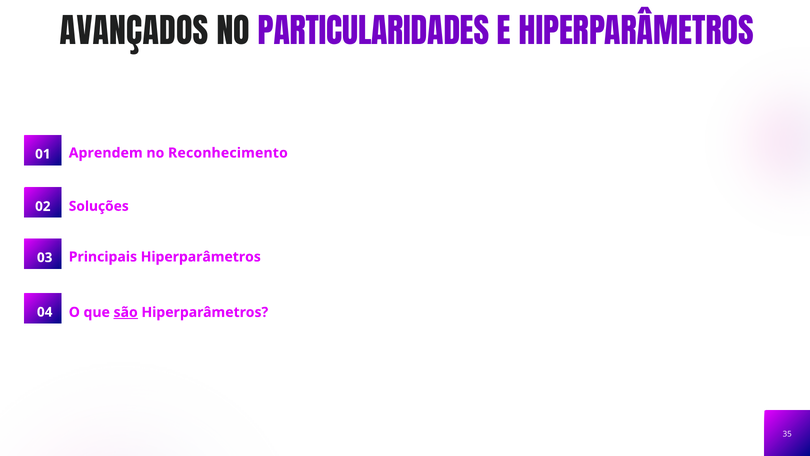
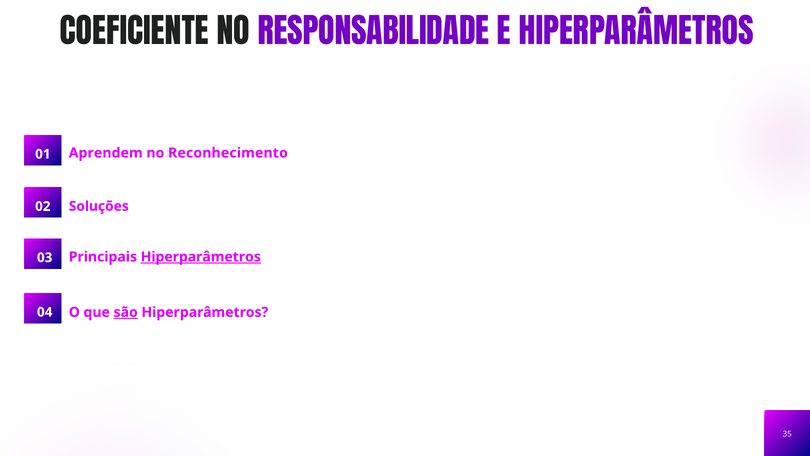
AVANÇADOS: AVANÇADOS -> COEFICIENTE
PARTICULARIDADES: PARTICULARIDADES -> RESPONSABILIDADE
Hiperparâmetros at (201, 257) underline: none -> present
